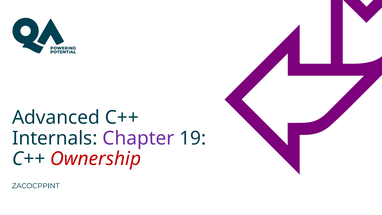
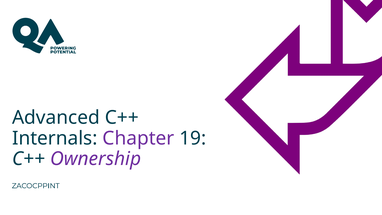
Ownership colour: red -> purple
